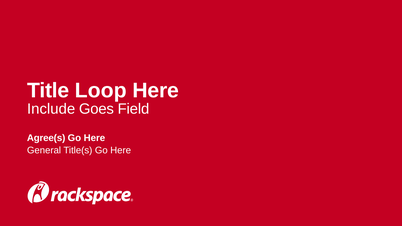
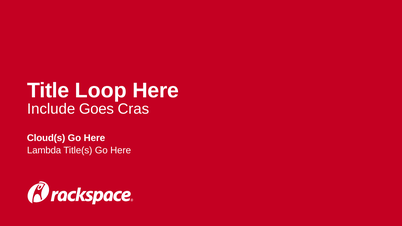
Field: Field -> Cras
Agree(s: Agree(s -> Cloud(s
General: General -> Lambda
